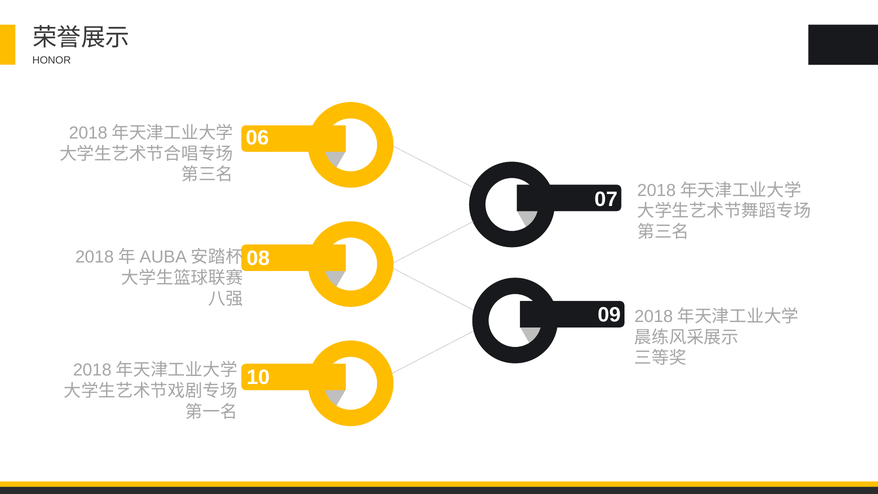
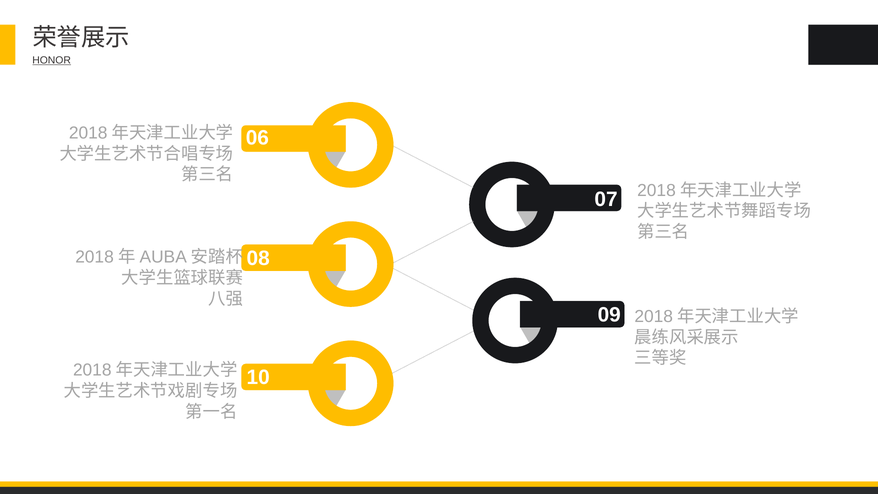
HONOR underline: none -> present
